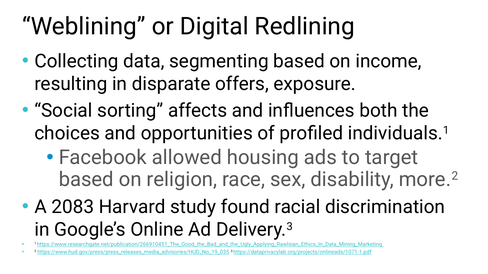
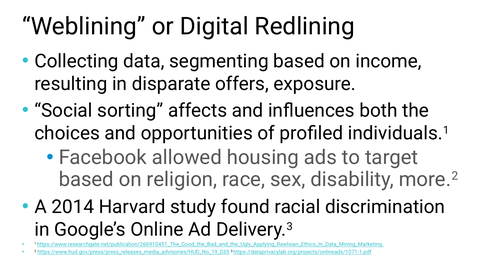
2083: 2083 -> 2014
